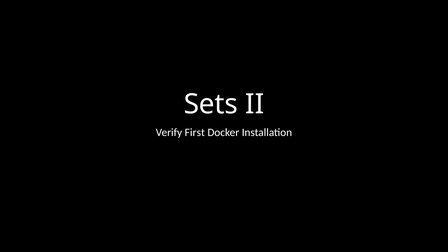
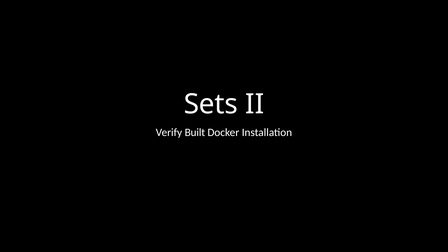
First: First -> Built
